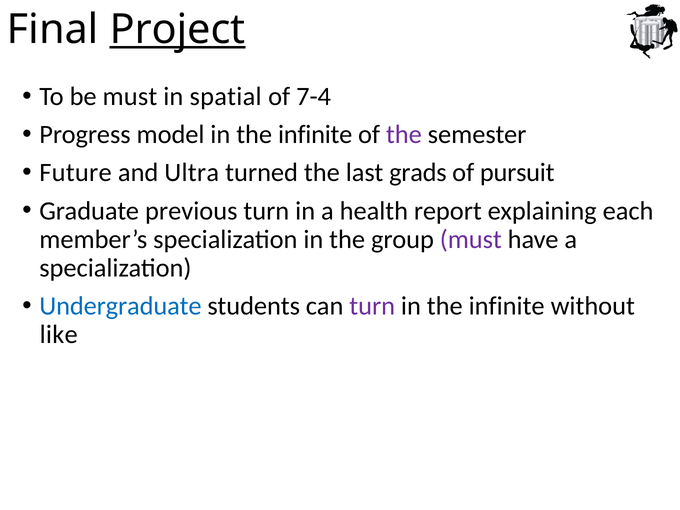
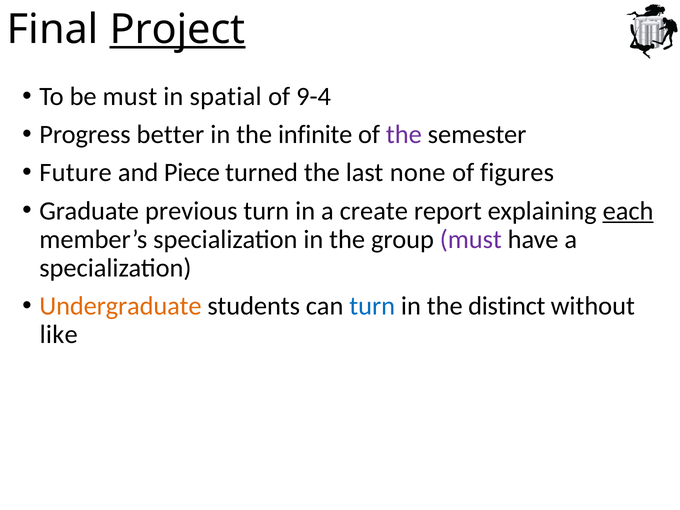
7-4: 7-4 -> 9-4
model: model -> better
Ultra: Ultra -> Piece
grads: grads -> none
pursuit: pursuit -> figures
health: health -> create
each underline: none -> present
Undergraduate colour: blue -> orange
turn at (372, 306) colour: purple -> blue
infinite at (507, 306): infinite -> distinct
